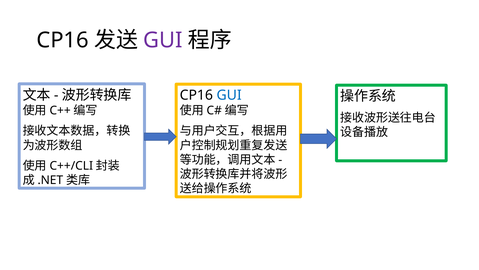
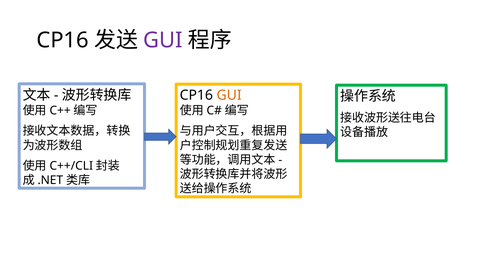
GUI at (229, 95) colour: blue -> orange
